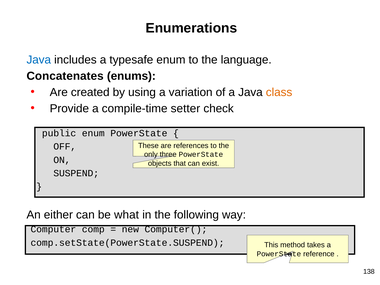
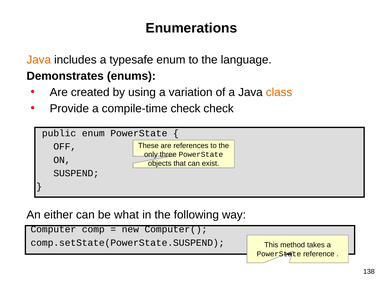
Java at (39, 60) colour: blue -> orange
Concatenates: Concatenates -> Demonstrates
compile-time setter: setter -> check
